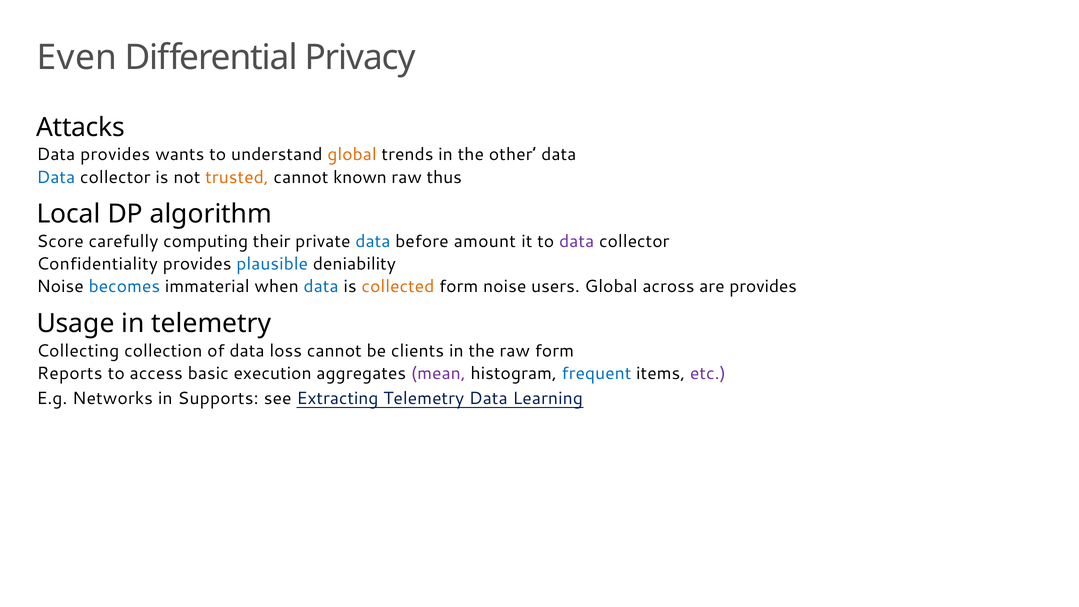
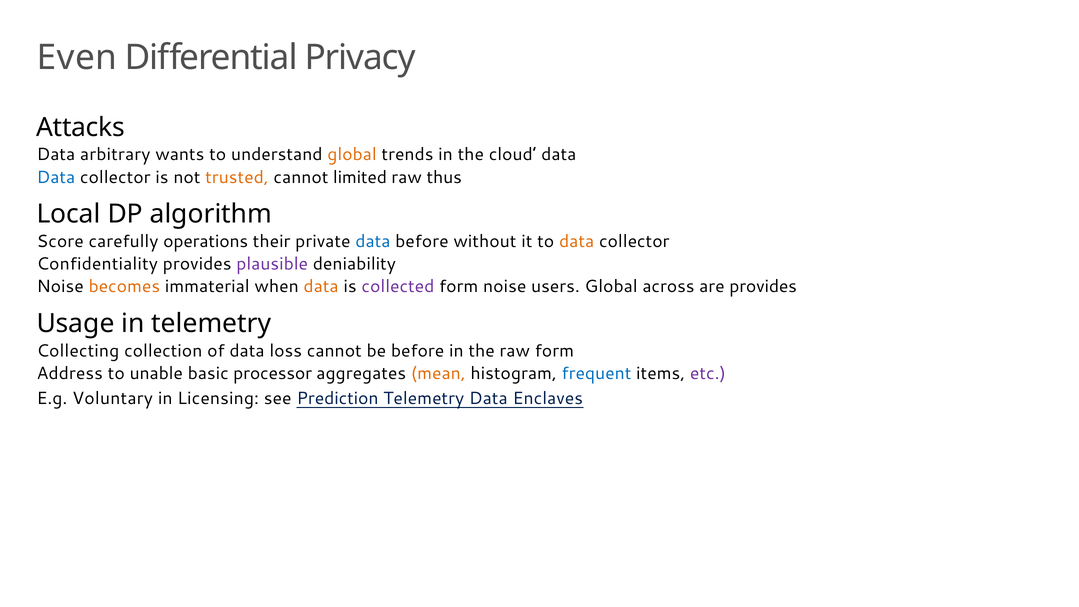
Data provides: provides -> arbitrary
other: other -> cloud
known: known -> limited
computing: computing -> operations
amount: amount -> without
data at (577, 241) colour: purple -> orange
plausible colour: blue -> purple
becomes colour: blue -> orange
data at (321, 287) colour: blue -> orange
collected colour: orange -> purple
be clients: clients -> before
Reports: Reports -> Address
access: access -> unable
execution: execution -> processor
mean colour: purple -> orange
Networks: Networks -> Voluntary
Supports: Supports -> Licensing
Extracting: Extracting -> Prediction
Learning: Learning -> Enclaves
